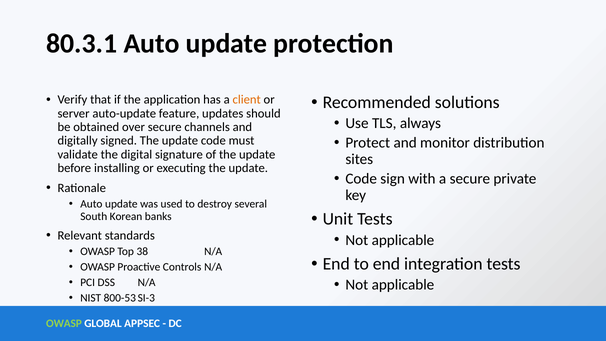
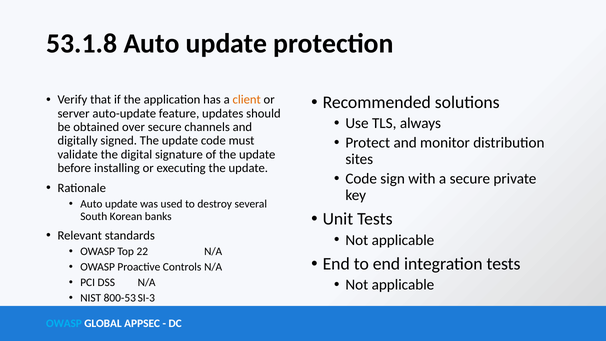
80.3.1: 80.3.1 -> 53.1.8
38: 38 -> 22
OWASP at (64, 324) colour: light green -> light blue
